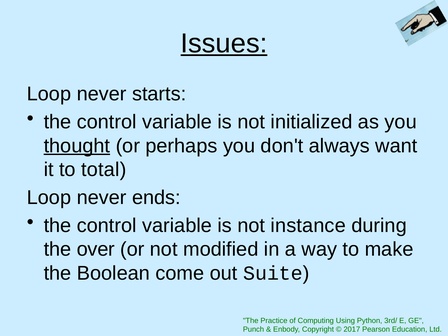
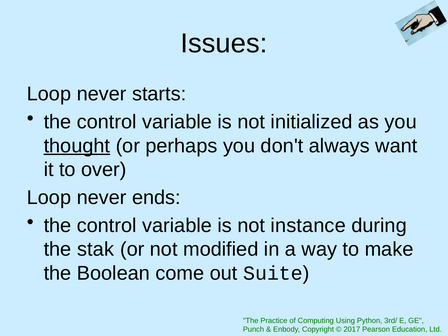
Issues underline: present -> none
total: total -> over
over: over -> stak
